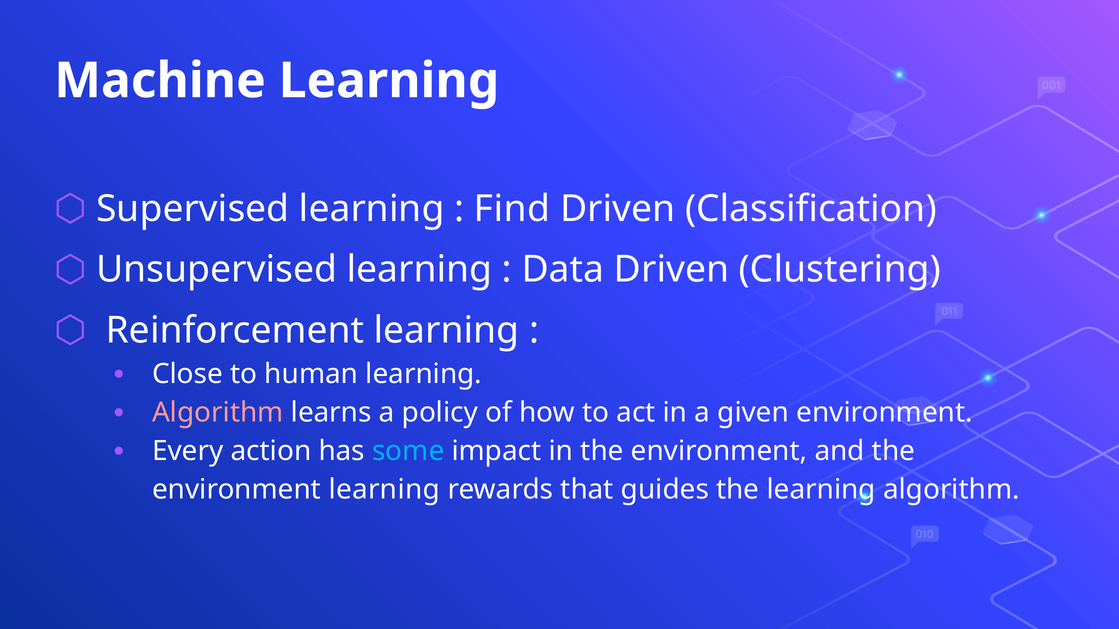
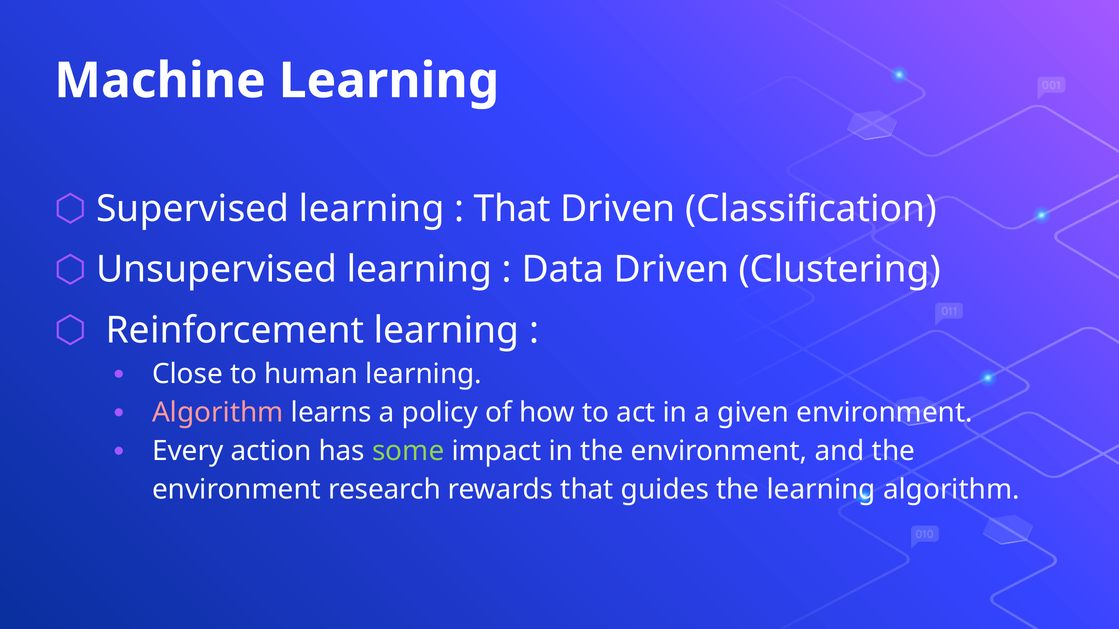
Find at (512, 209): Find -> That
some colour: light blue -> light green
environment learning: learning -> research
